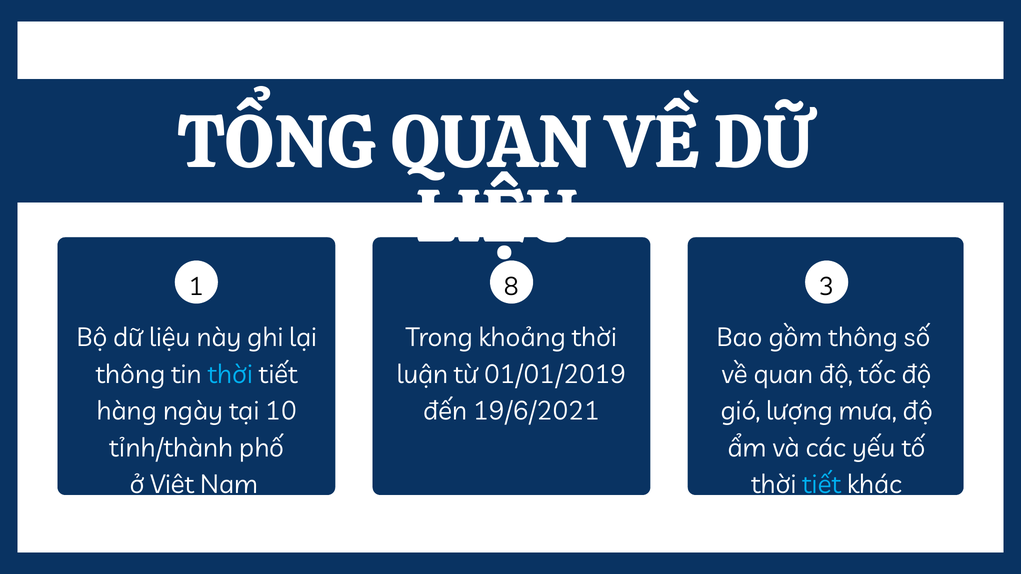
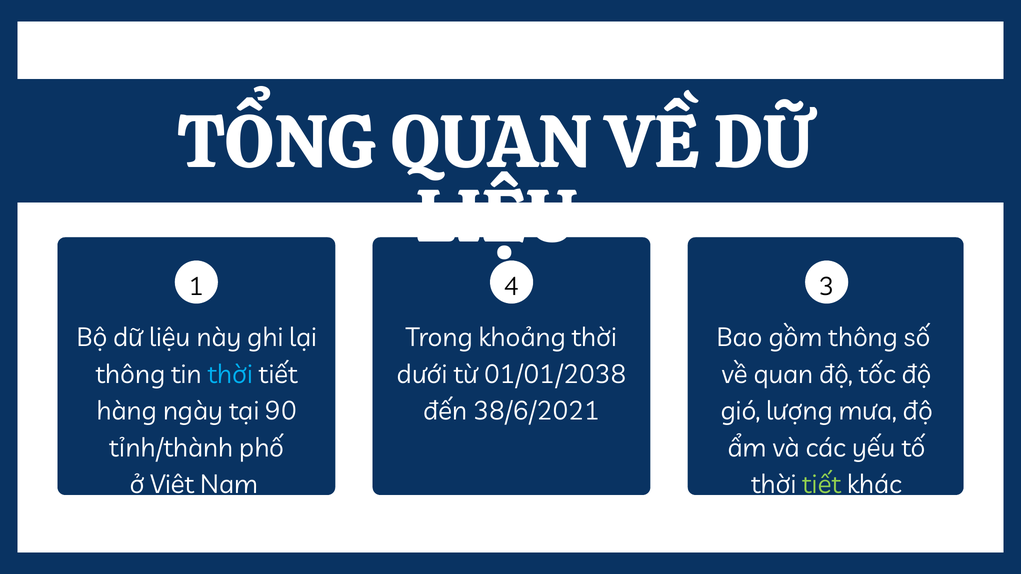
8: 8 -> 4
luận: luận -> dưới
01/01/2019: 01/01/2019 -> 01/01/2038
10: 10 -> 90
19/6/2021: 19/6/2021 -> 38/6/2021
tiết at (822, 485) colour: light blue -> light green
